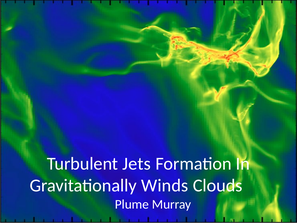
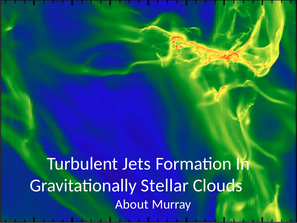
Winds: Winds -> Stellar
Plume: Plume -> About
